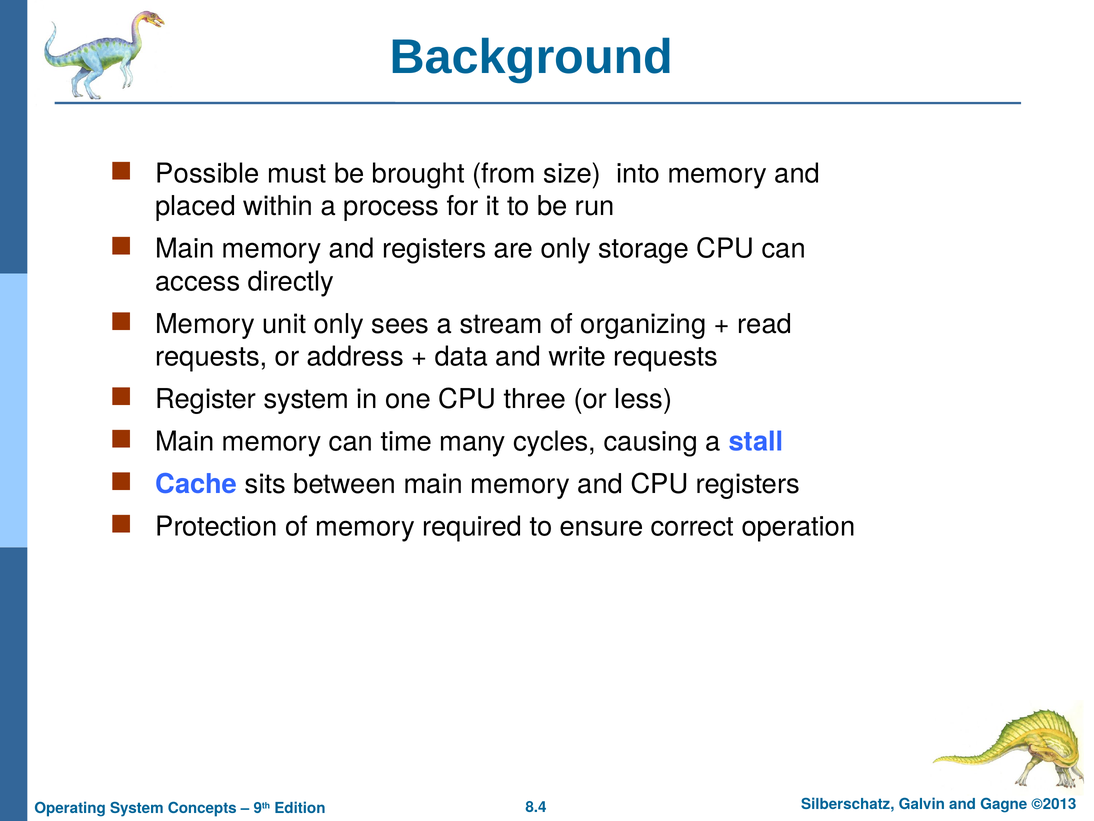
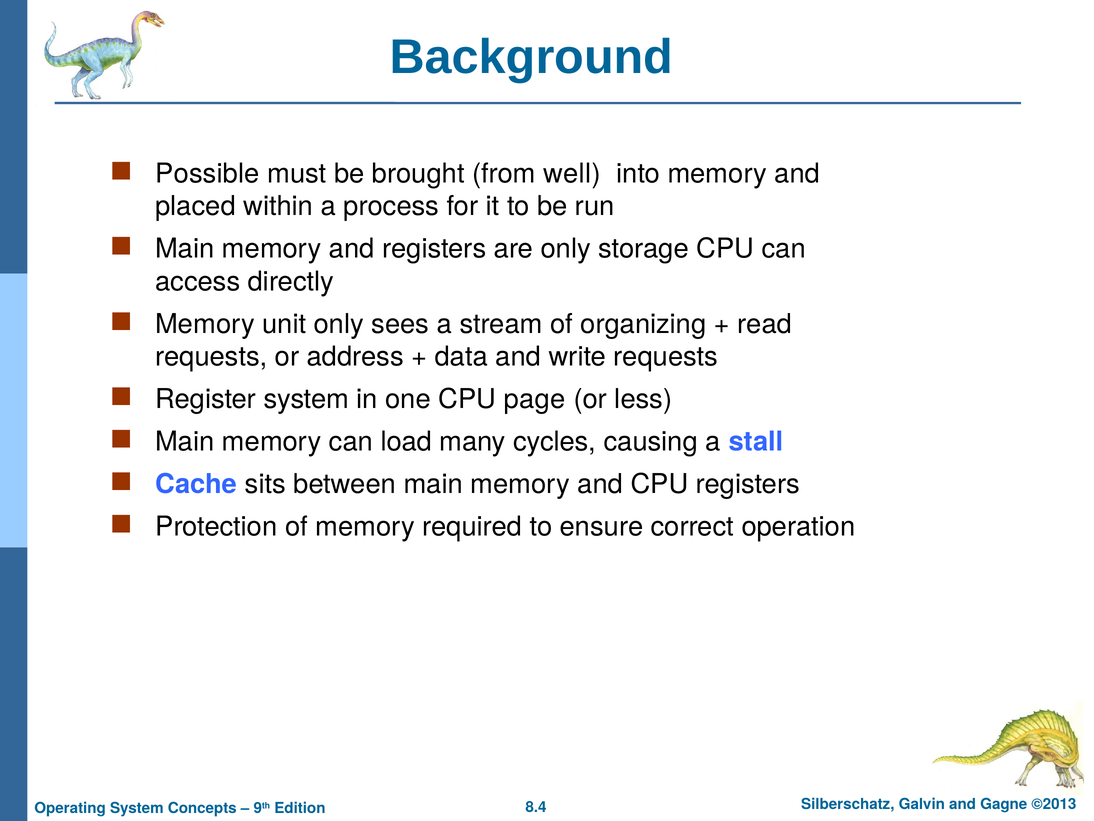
size: size -> well
three: three -> page
time: time -> load
